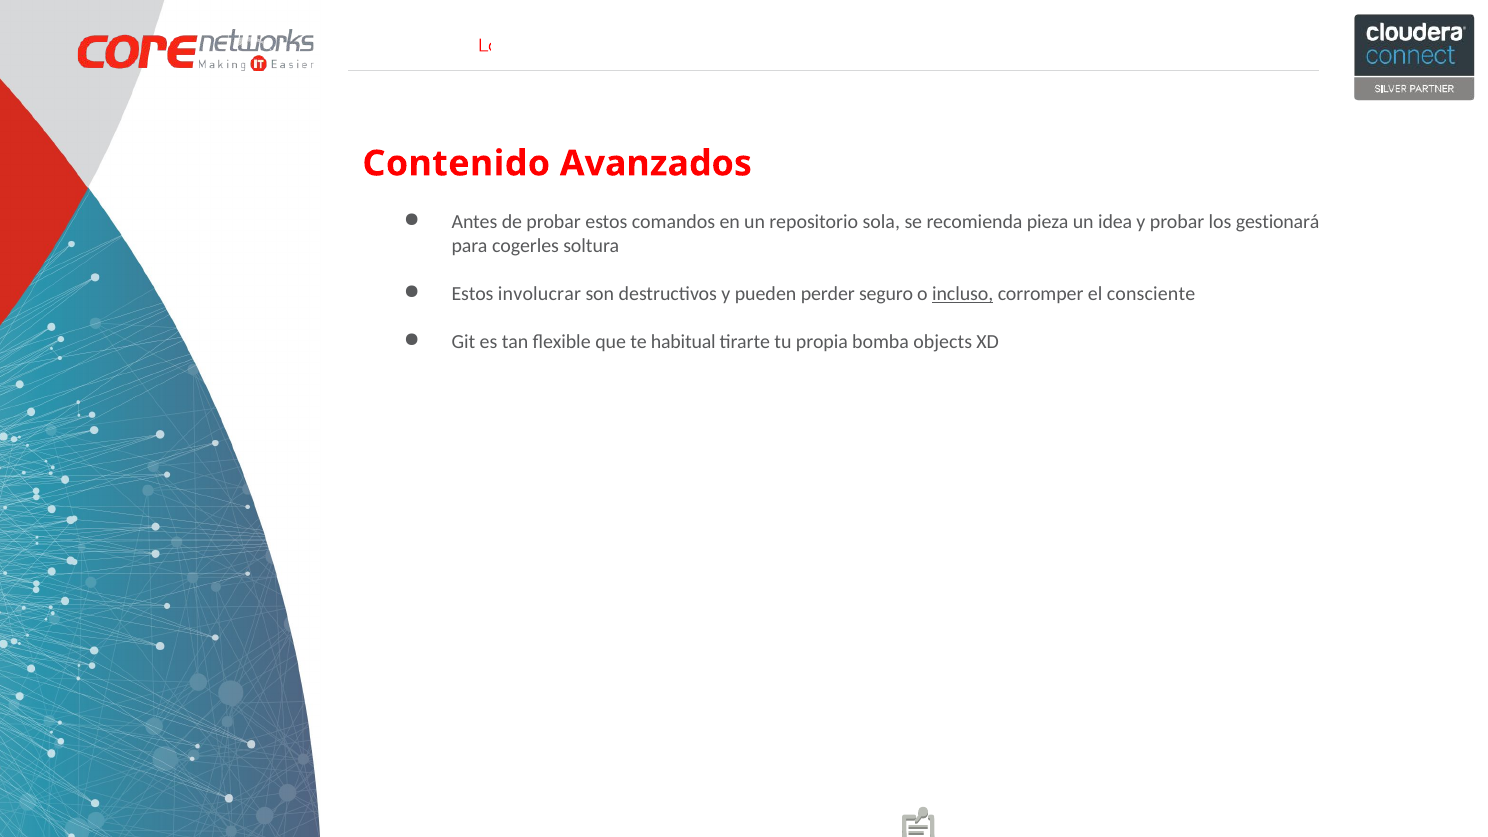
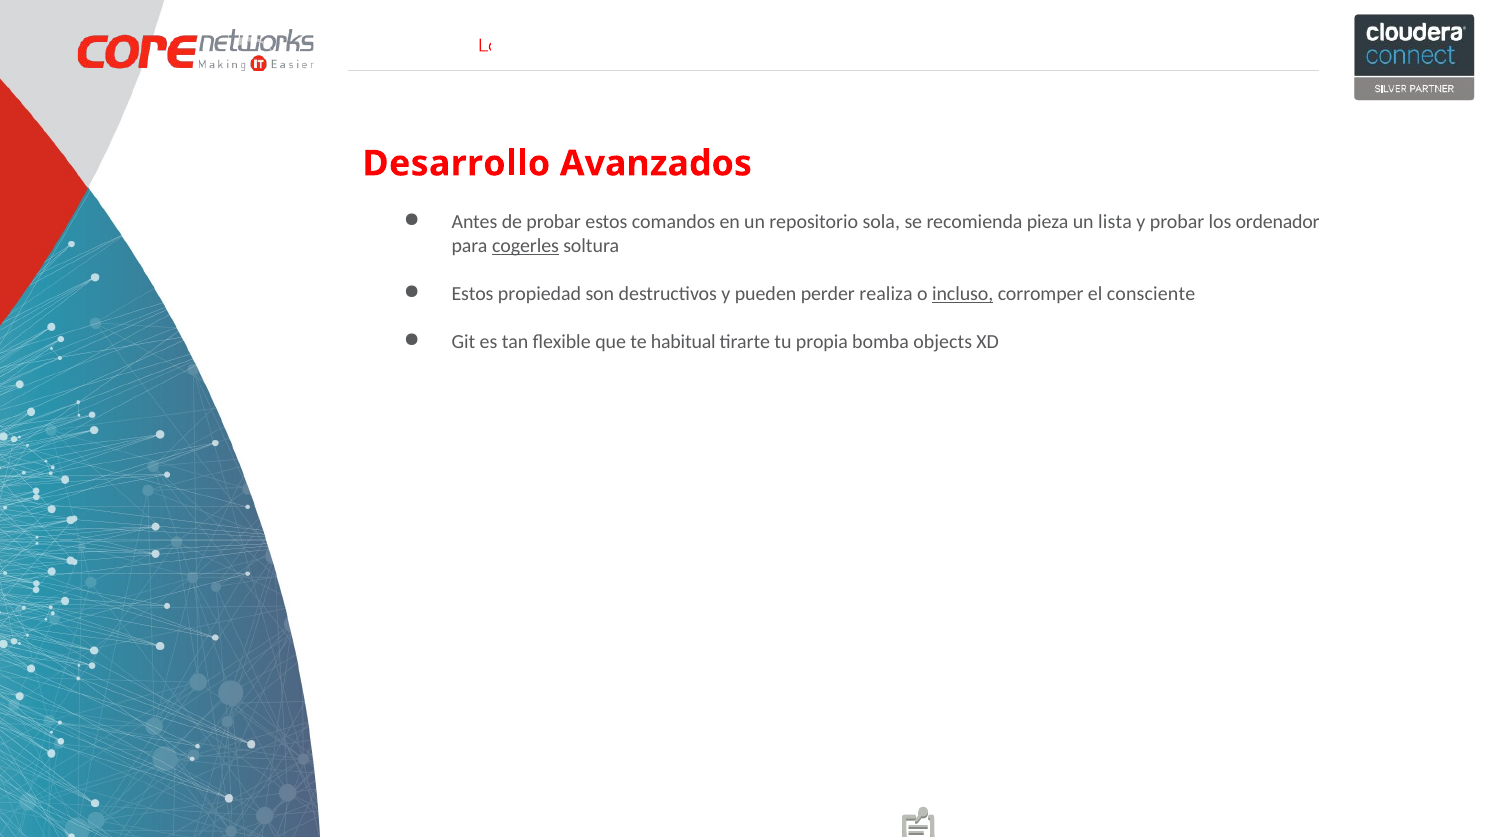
Contenido: Contenido -> Desarrollo
idea: idea -> lista
gestionará: gestionará -> ordenador
cogerles underline: none -> present
involucrar: involucrar -> propiedad
seguro: seguro -> realiza
